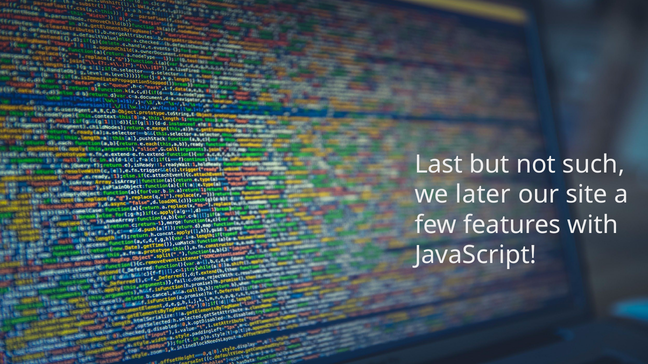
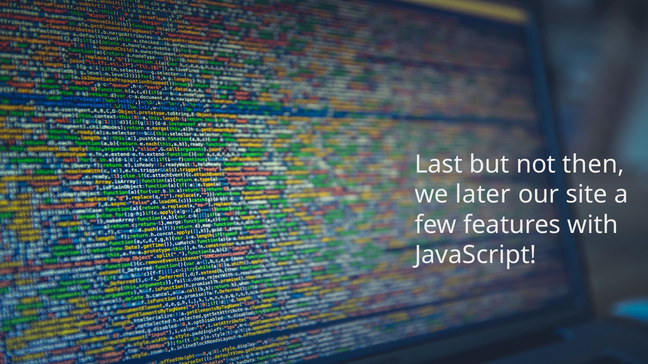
such: such -> then
